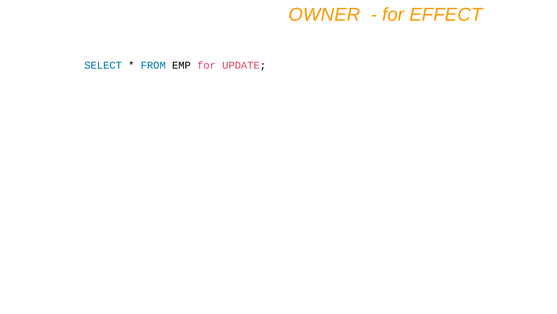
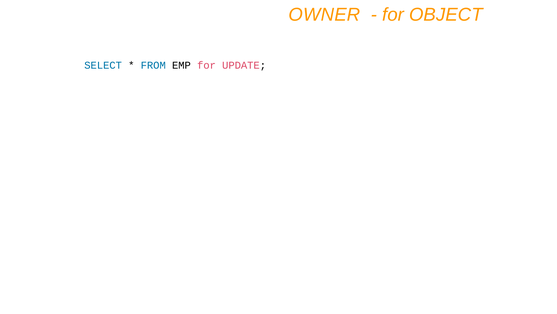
EFFECT: EFFECT -> OBJECT
